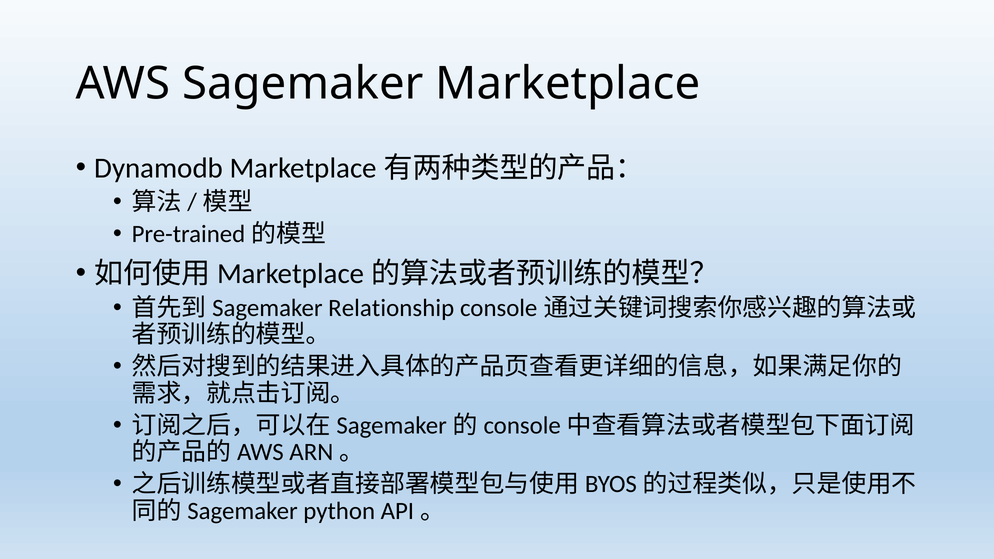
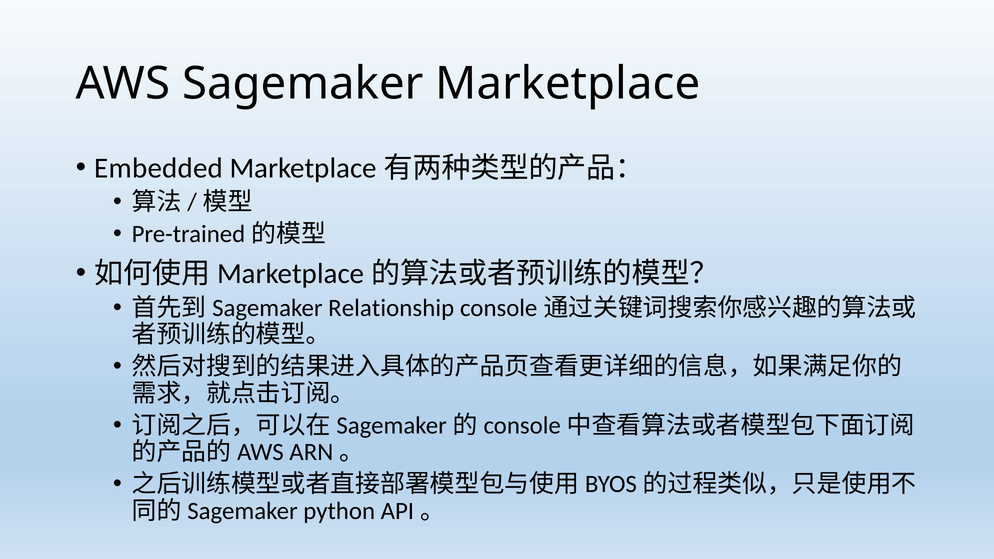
Dynamodb: Dynamodb -> Embedded
